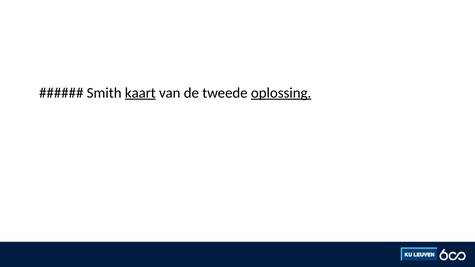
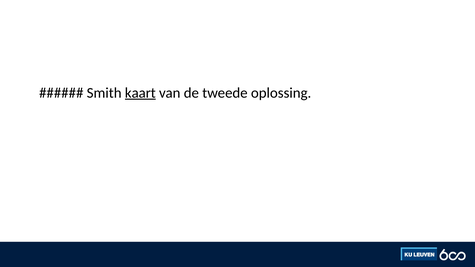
oplossing underline: present -> none
